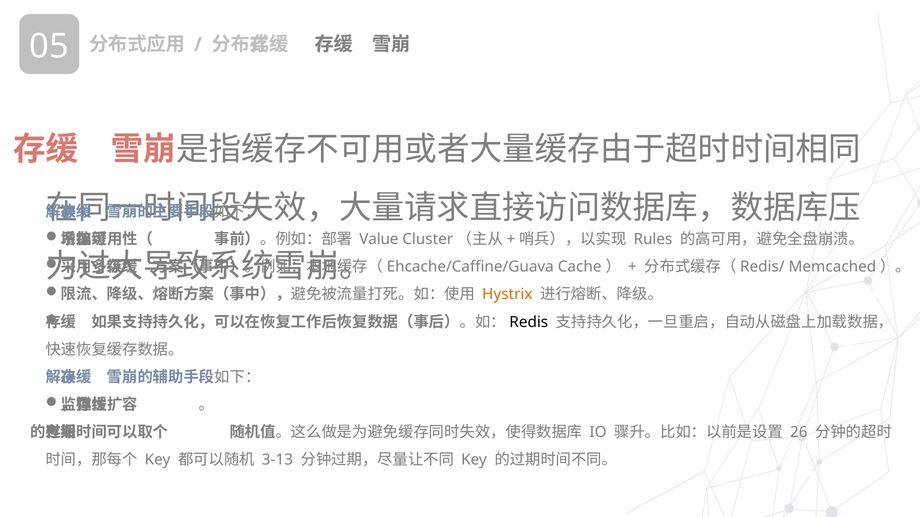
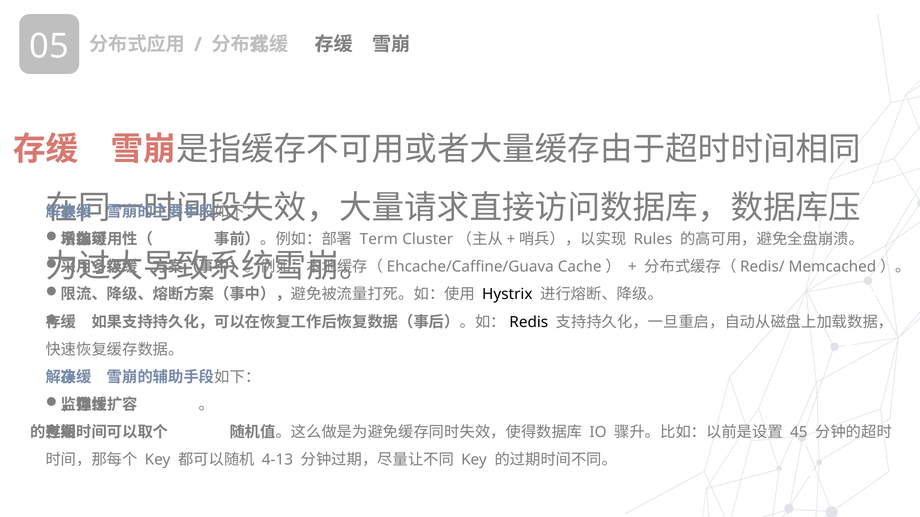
Value: Value -> Term
Hystrix colour: orange -> black
26: 26 -> 45
3-13: 3-13 -> 4-13
